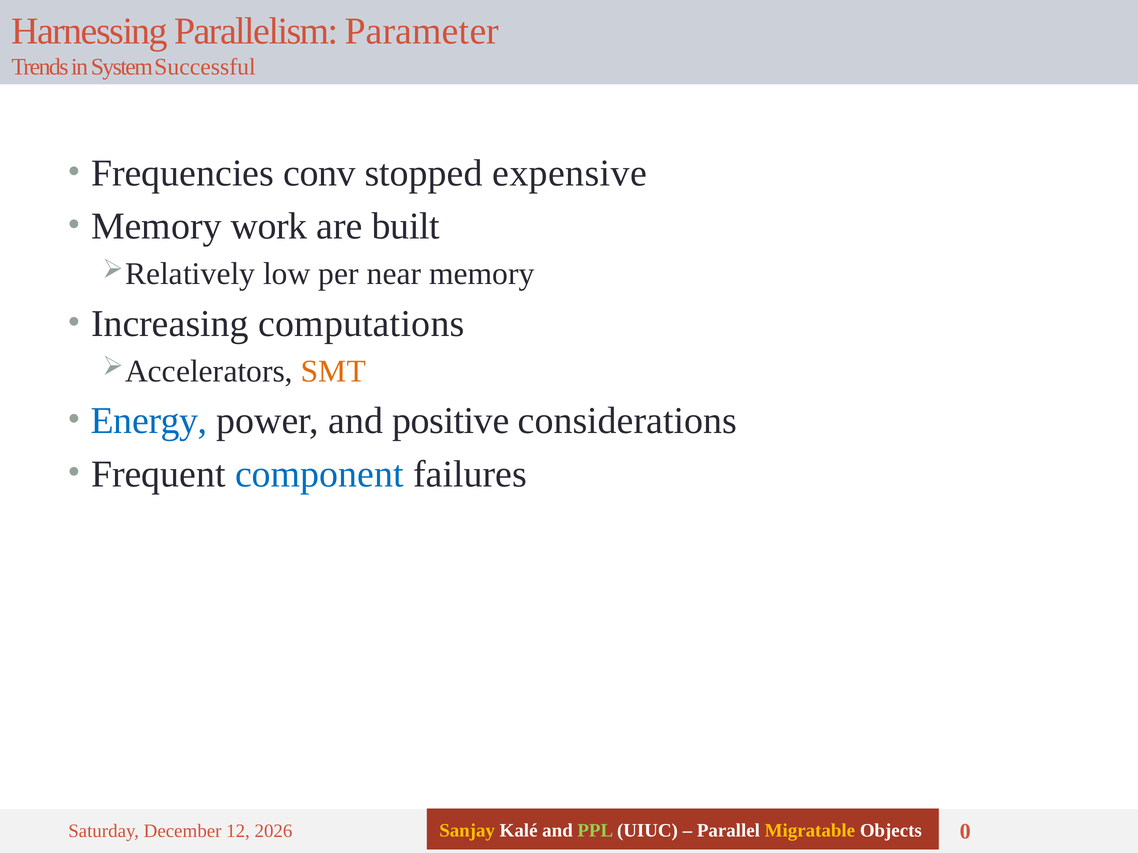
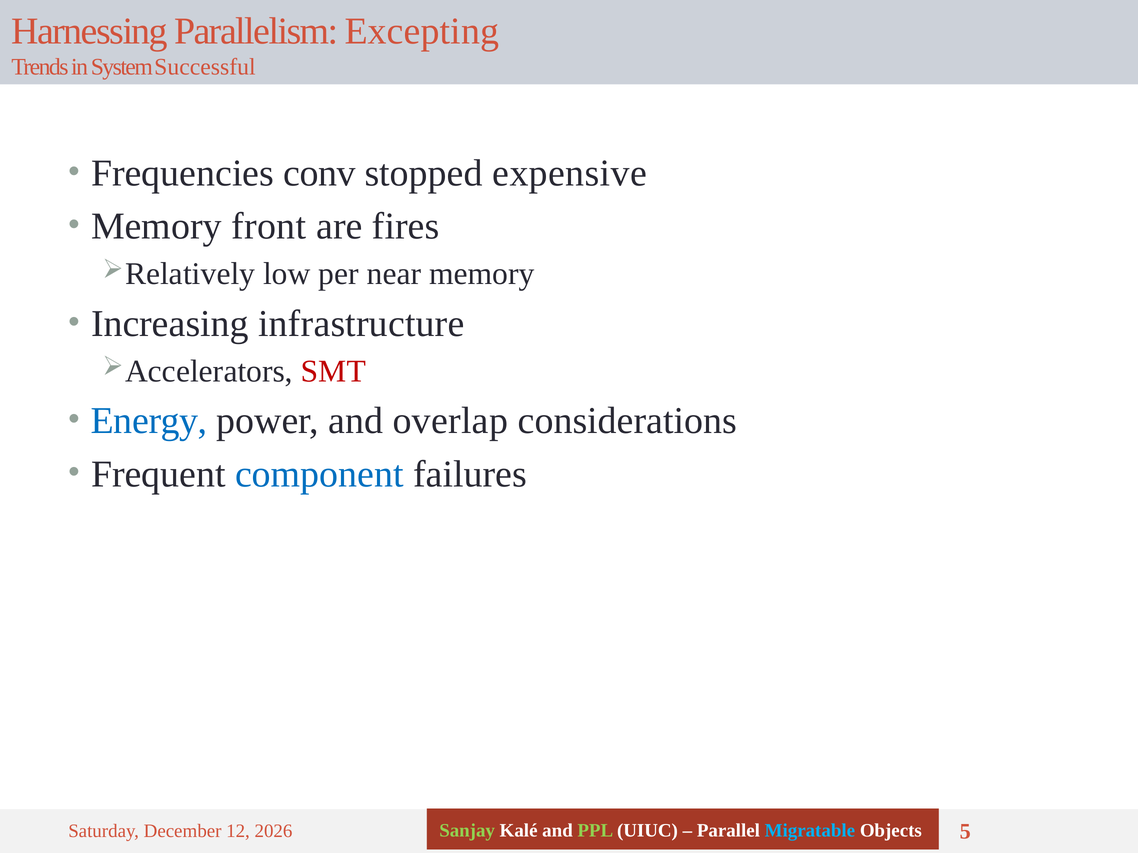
Parameter: Parameter -> Excepting
work: work -> front
built: built -> fires
computations: computations -> infrastructure
SMT colour: orange -> red
positive: positive -> overlap
Sanjay colour: yellow -> light green
Migratable colour: yellow -> light blue
0: 0 -> 5
